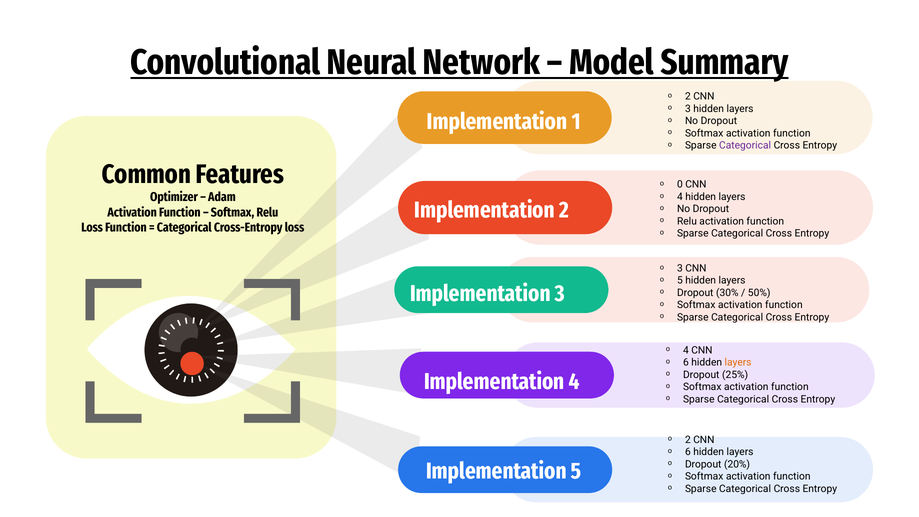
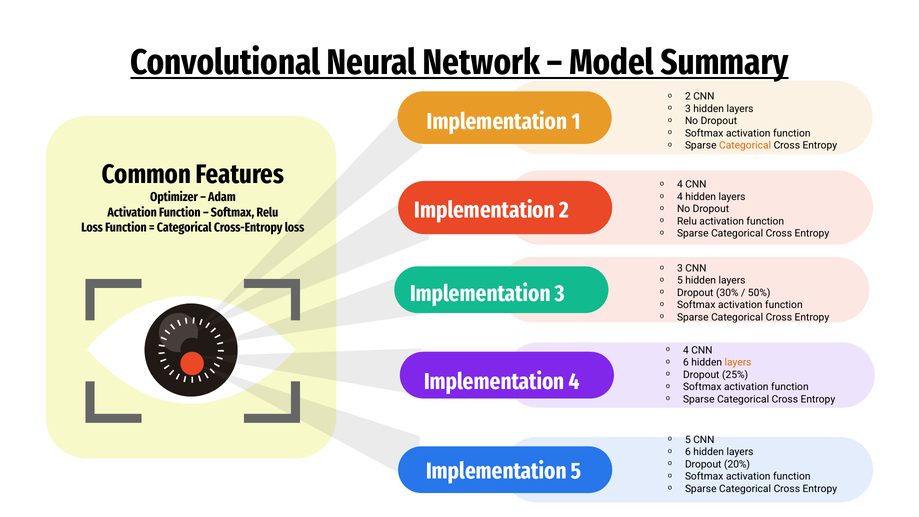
Categorical at (745, 145) colour: purple -> orange
0 at (680, 185): 0 -> 4
2 at (688, 440): 2 -> 5
